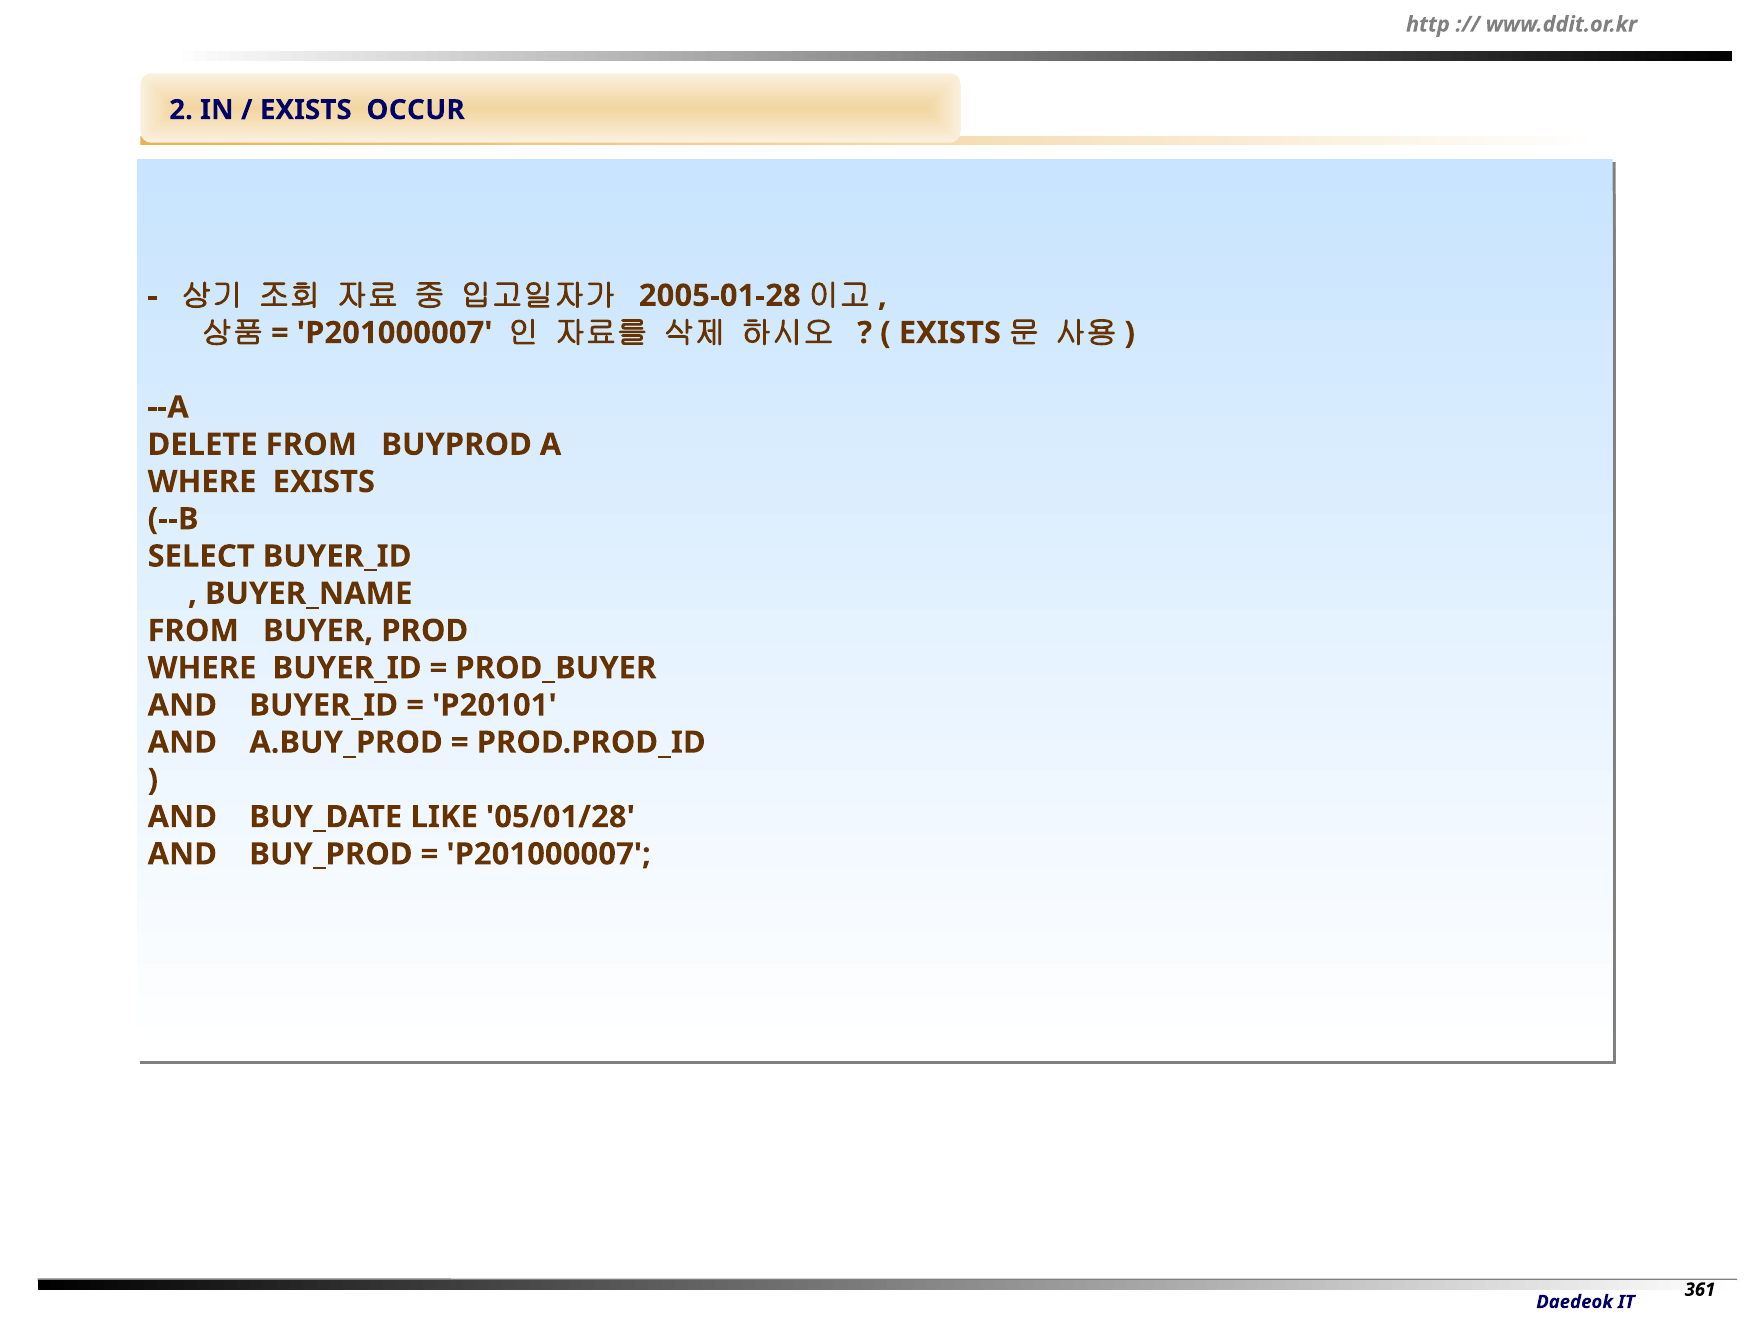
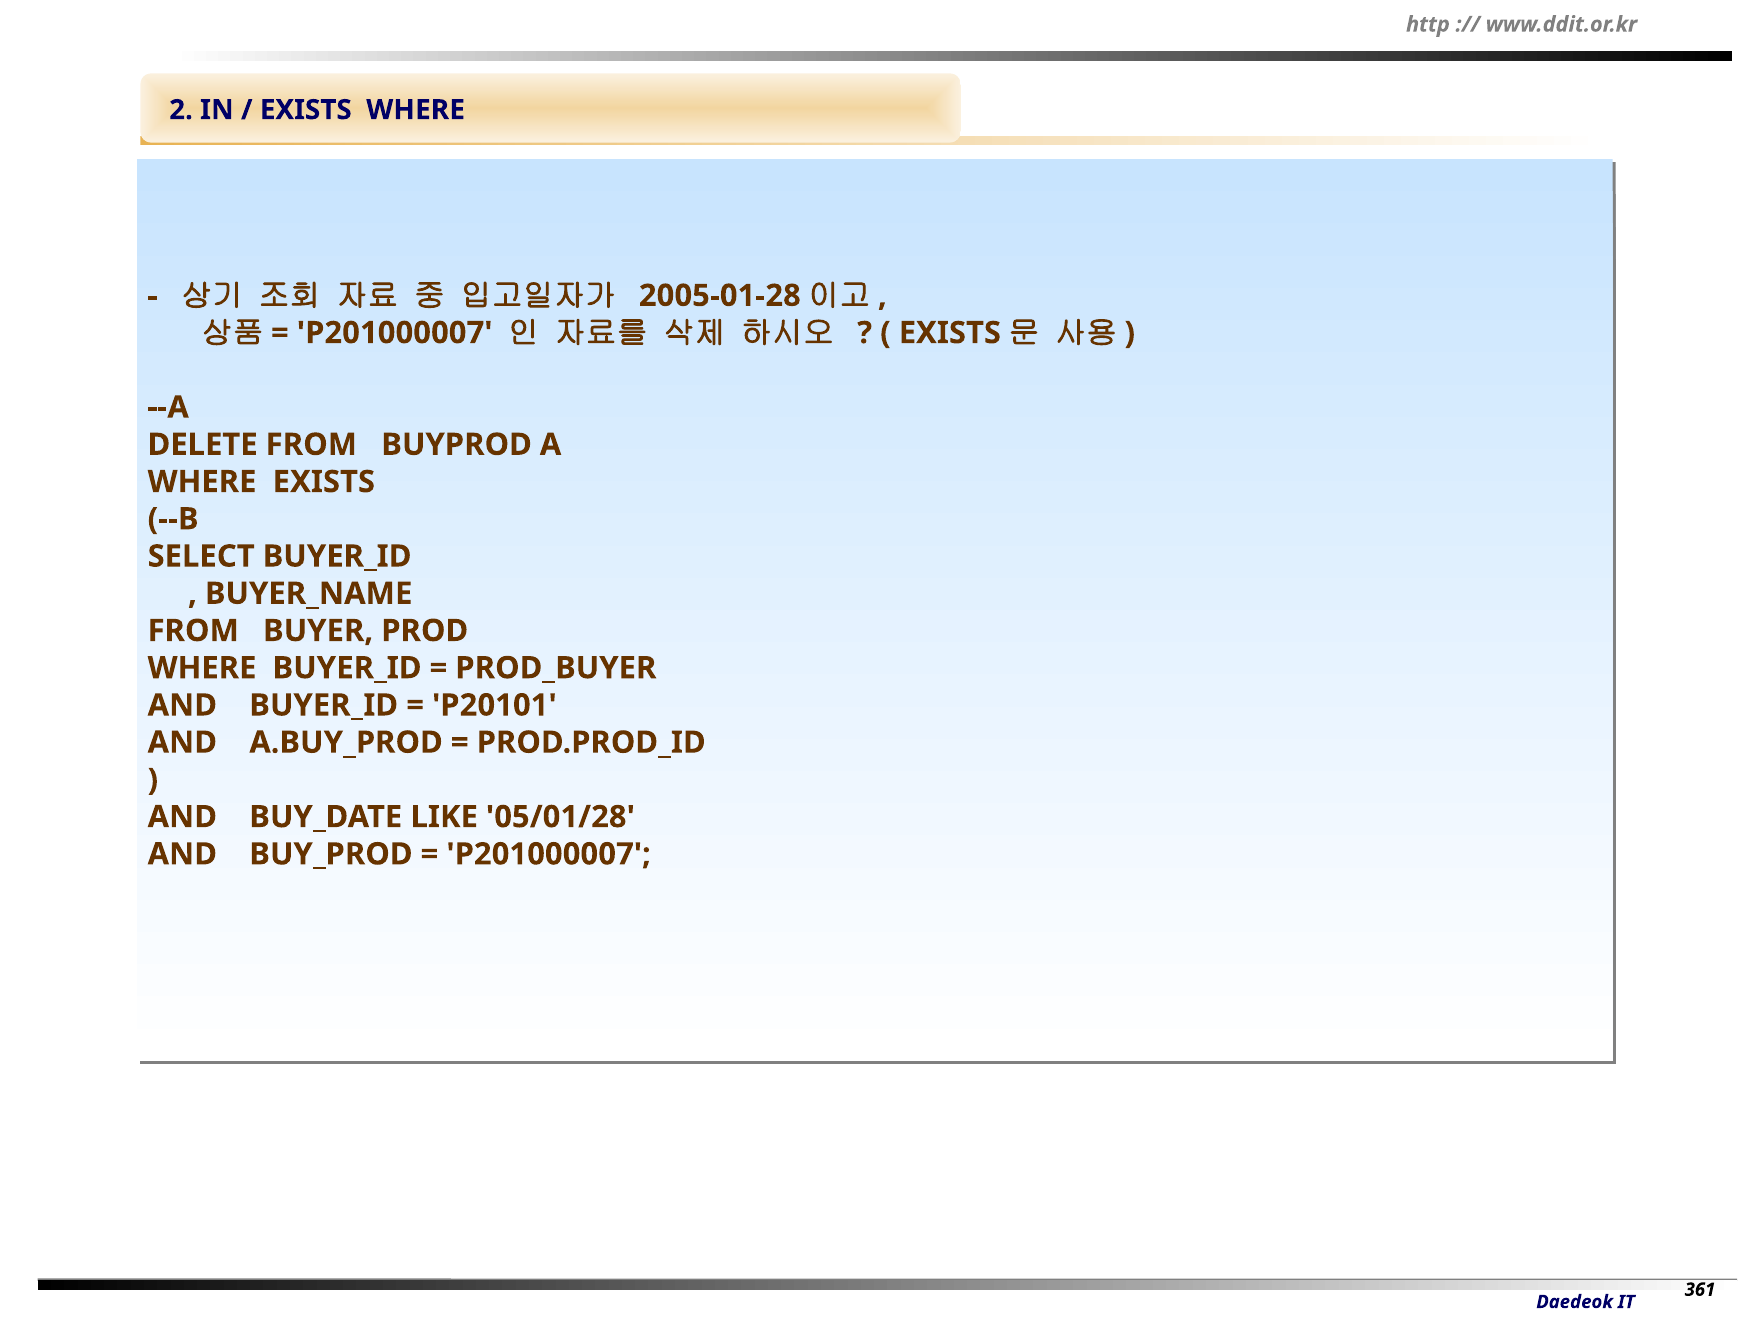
EXISTS OCCUR: OCCUR -> WHERE
